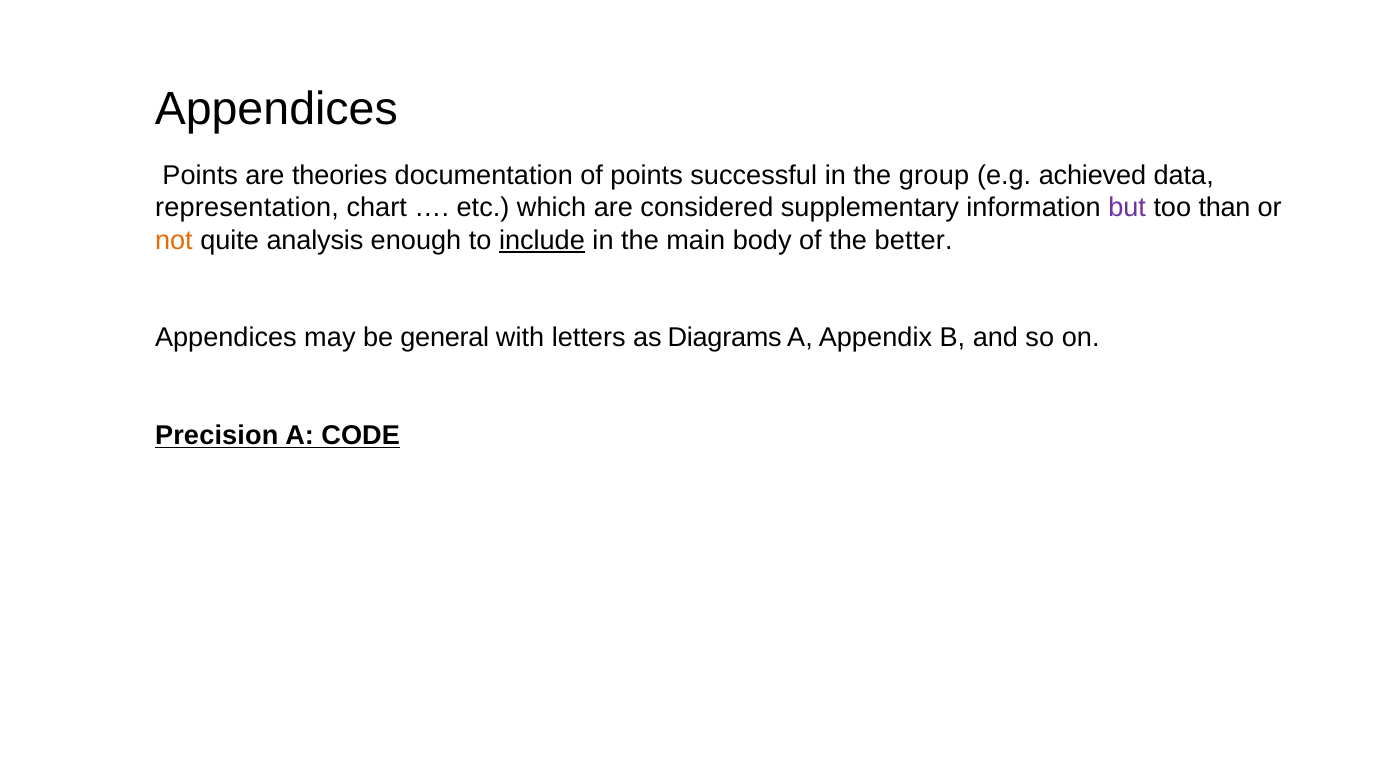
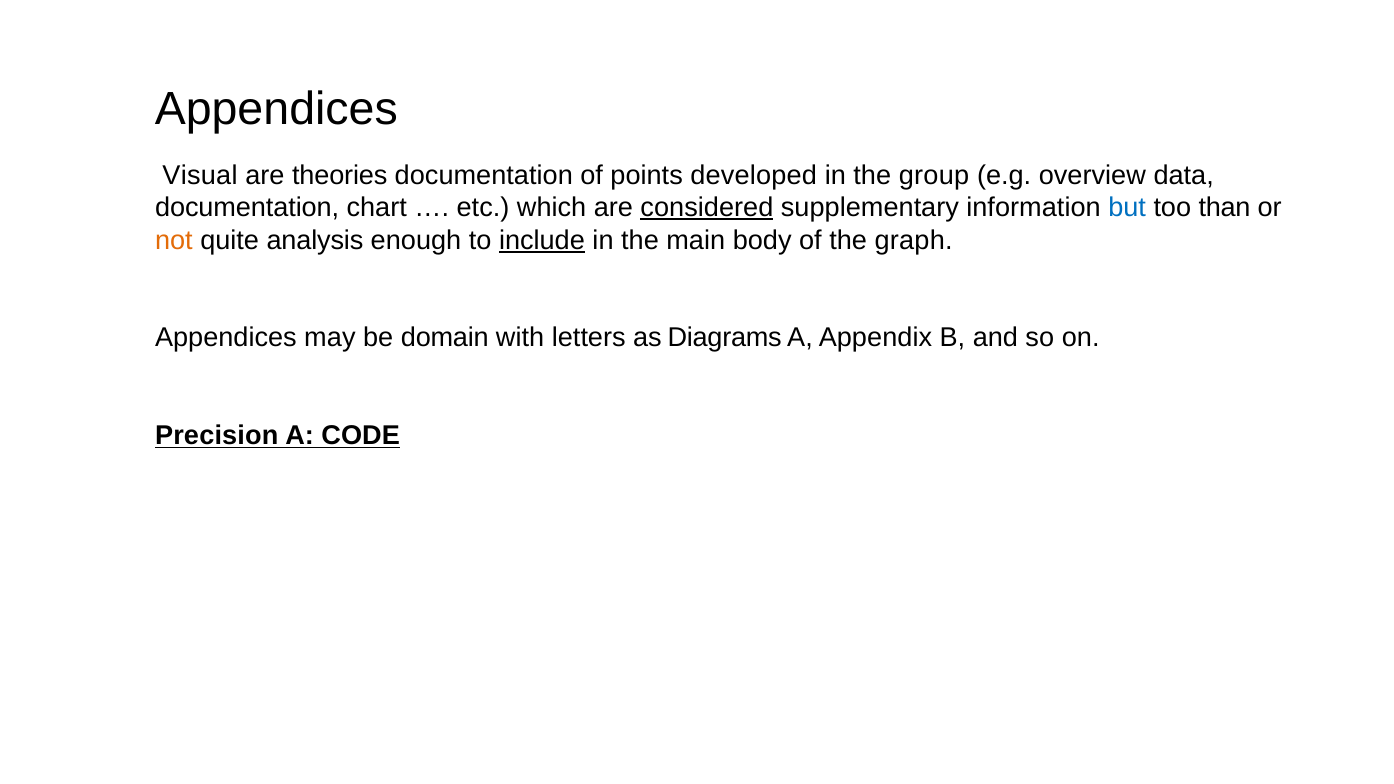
Points at (200, 175): Points -> Visual
successful: successful -> developed
achieved: achieved -> overview
representation at (247, 208): representation -> documentation
considered underline: none -> present
but colour: purple -> blue
better: better -> graph
general: general -> domain
